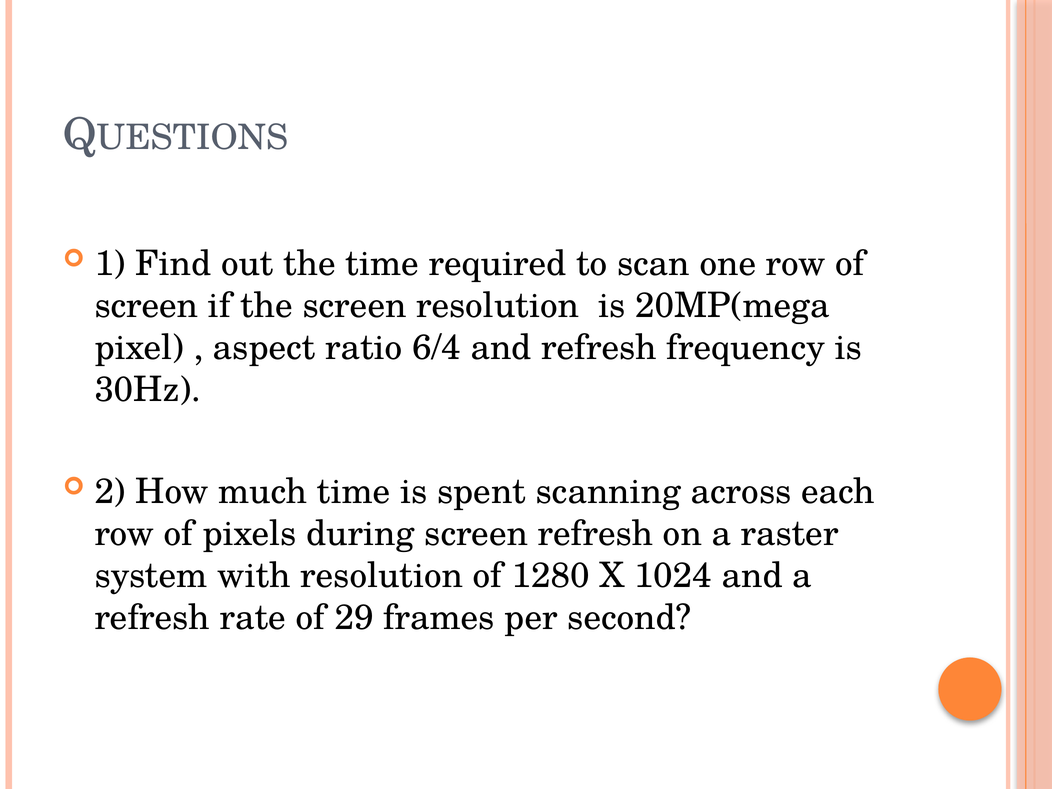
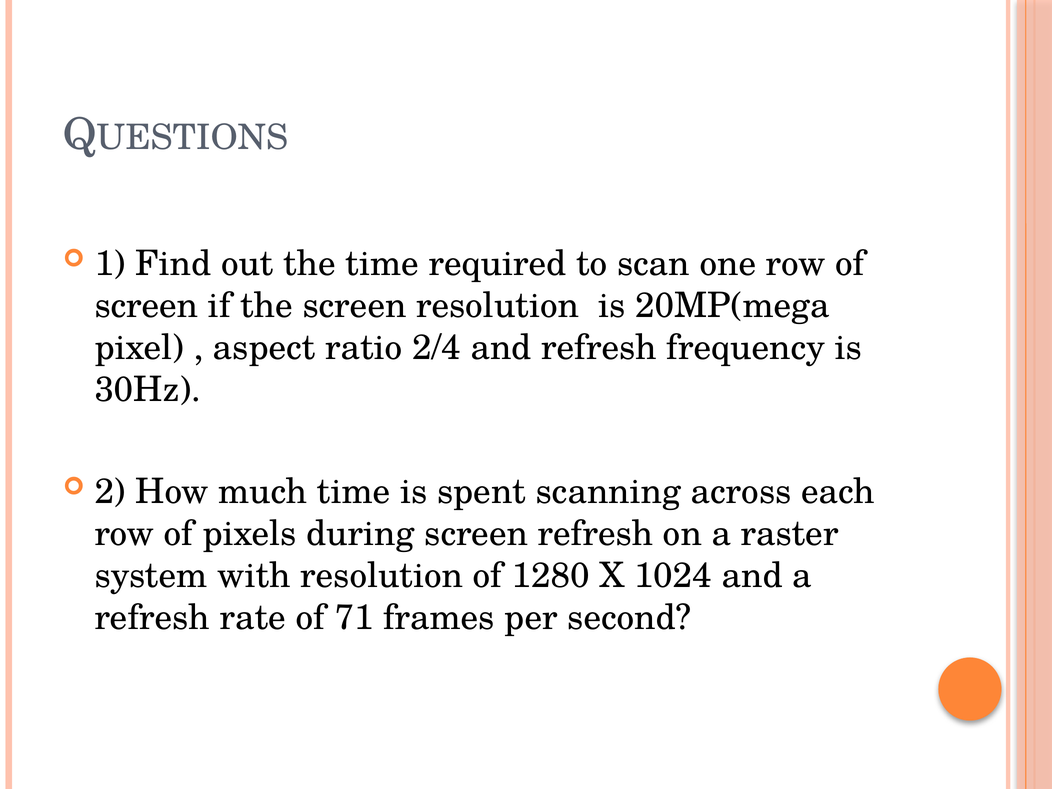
6/4: 6/4 -> 2/4
29: 29 -> 71
